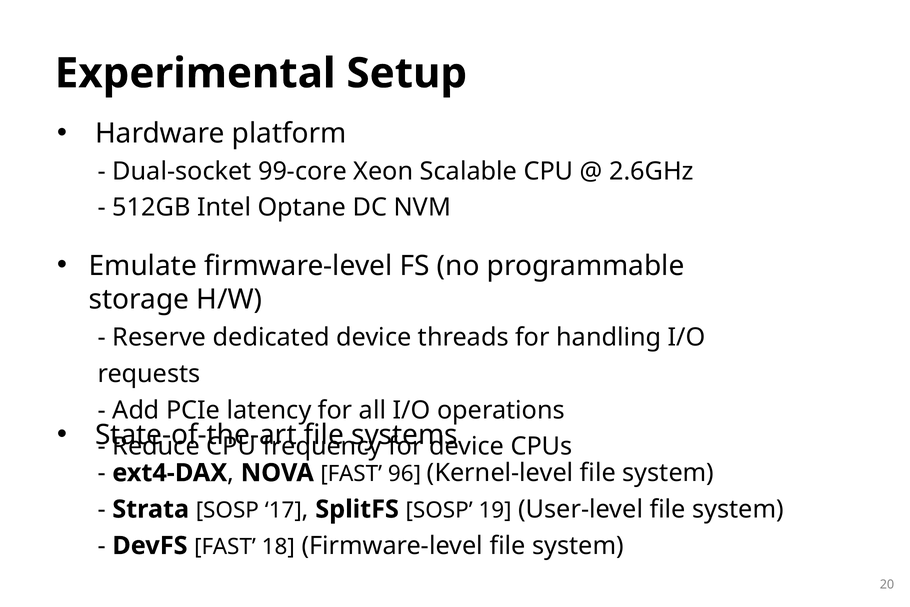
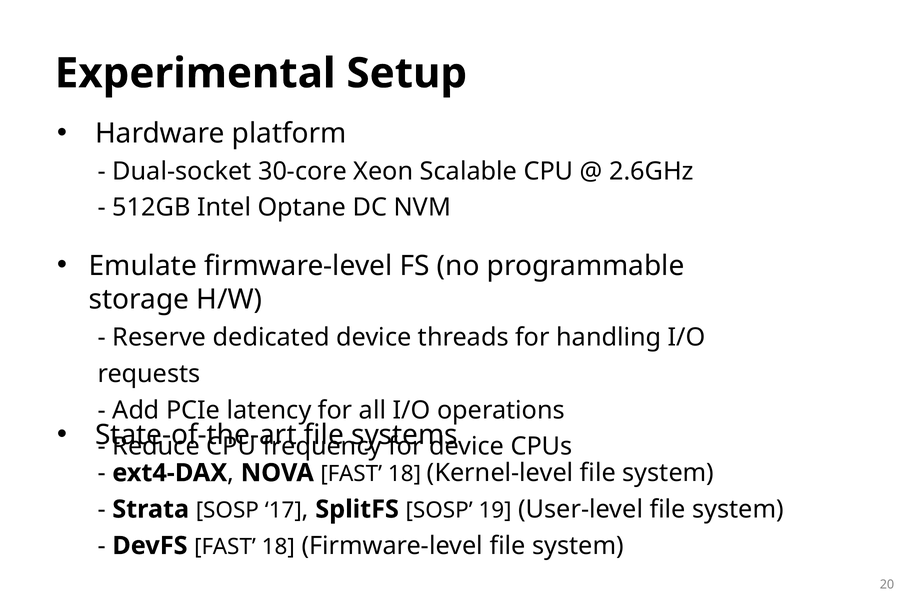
99-core: 99-core -> 30-core
NOVA FAST 96: 96 -> 18
